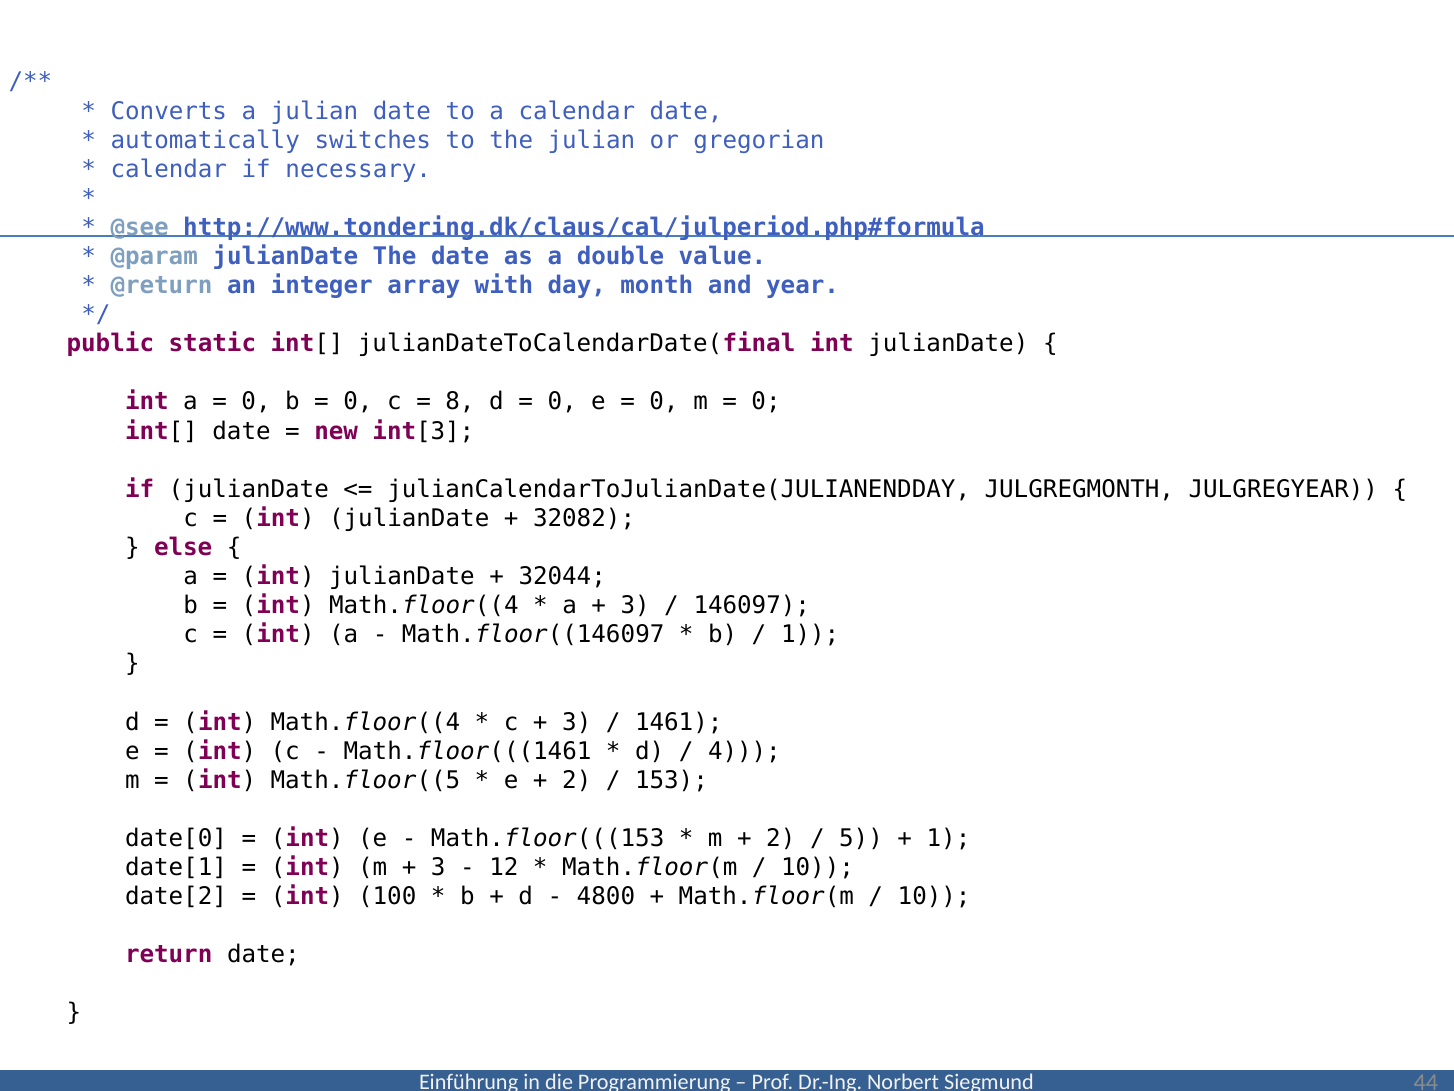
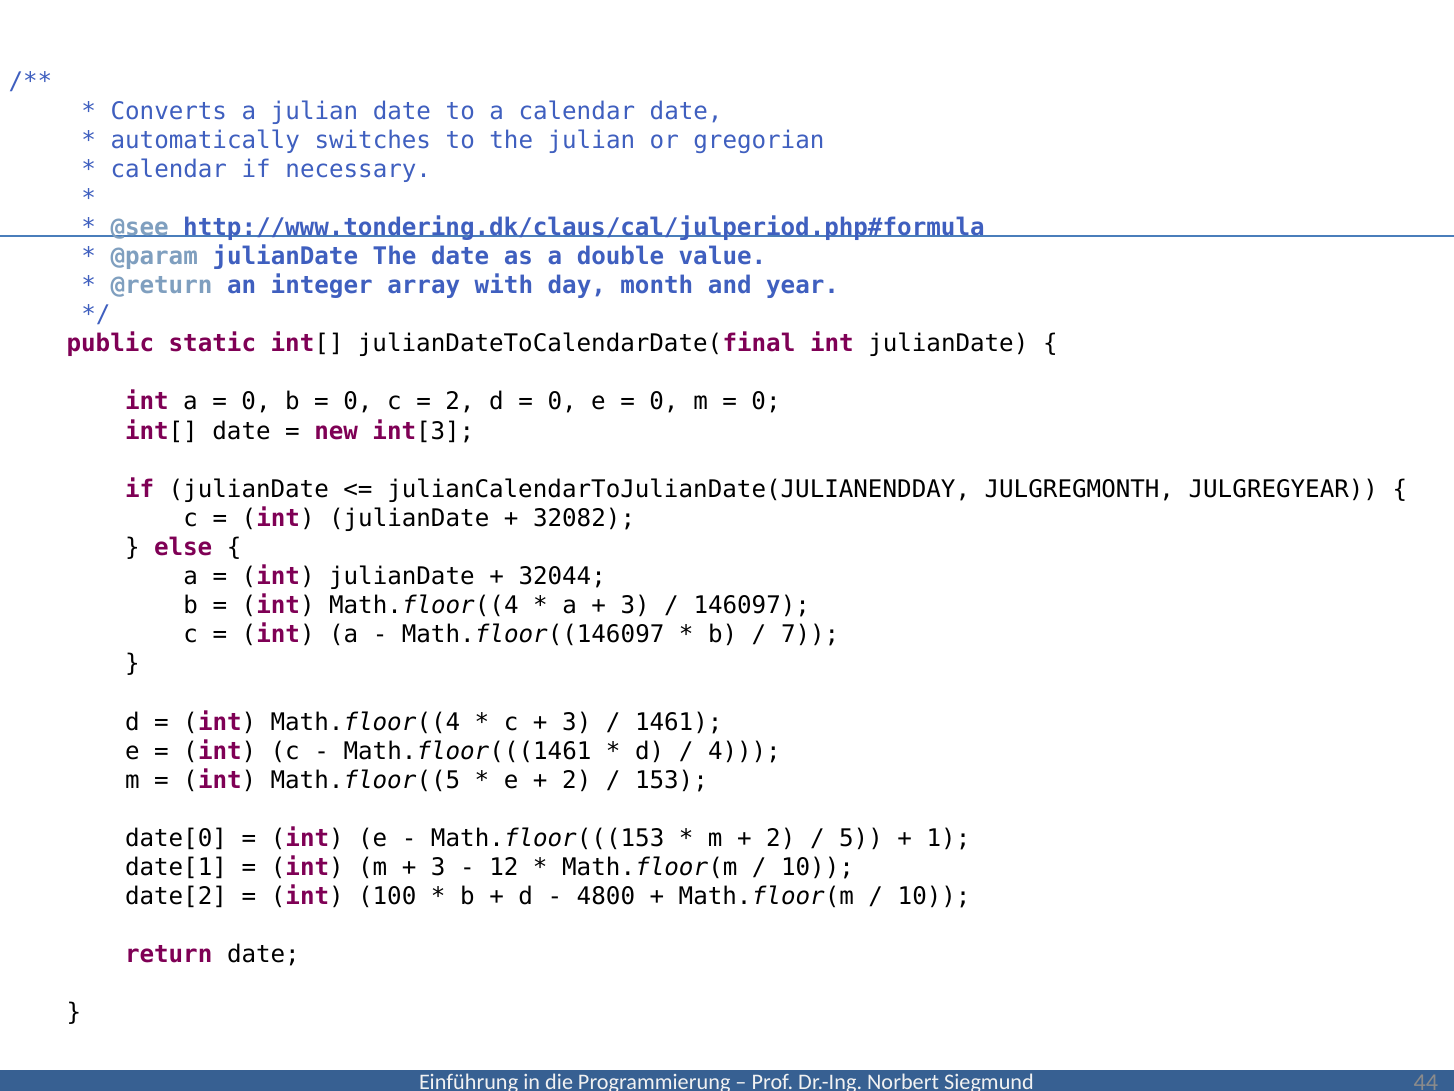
8 at (460, 402): 8 -> 2
1 at (810, 634): 1 -> 7
